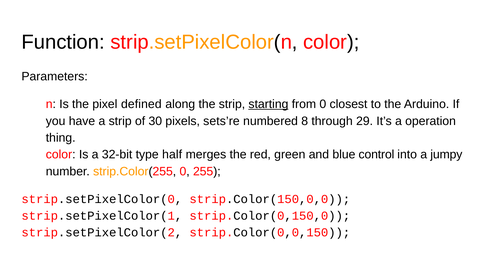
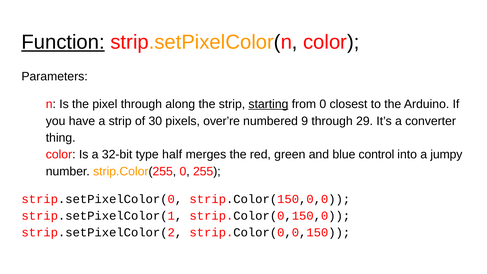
Function underline: none -> present
pixel defined: defined -> through
sets’re: sets’re -> over’re
8: 8 -> 9
operation: operation -> converter
